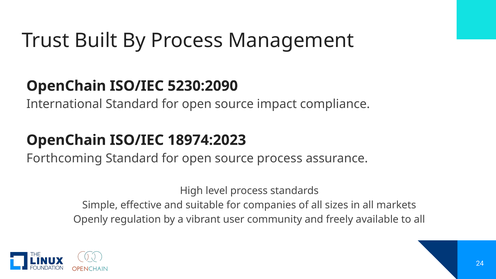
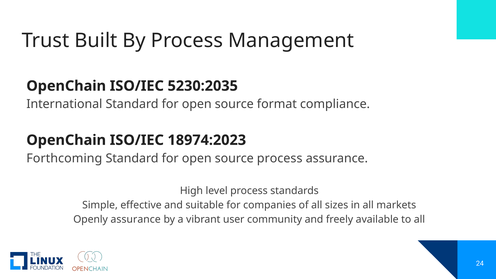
5230:2090: 5230:2090 -> 5230:2035
impact: impact -> format
Openly regulation: regulation -> assurance
